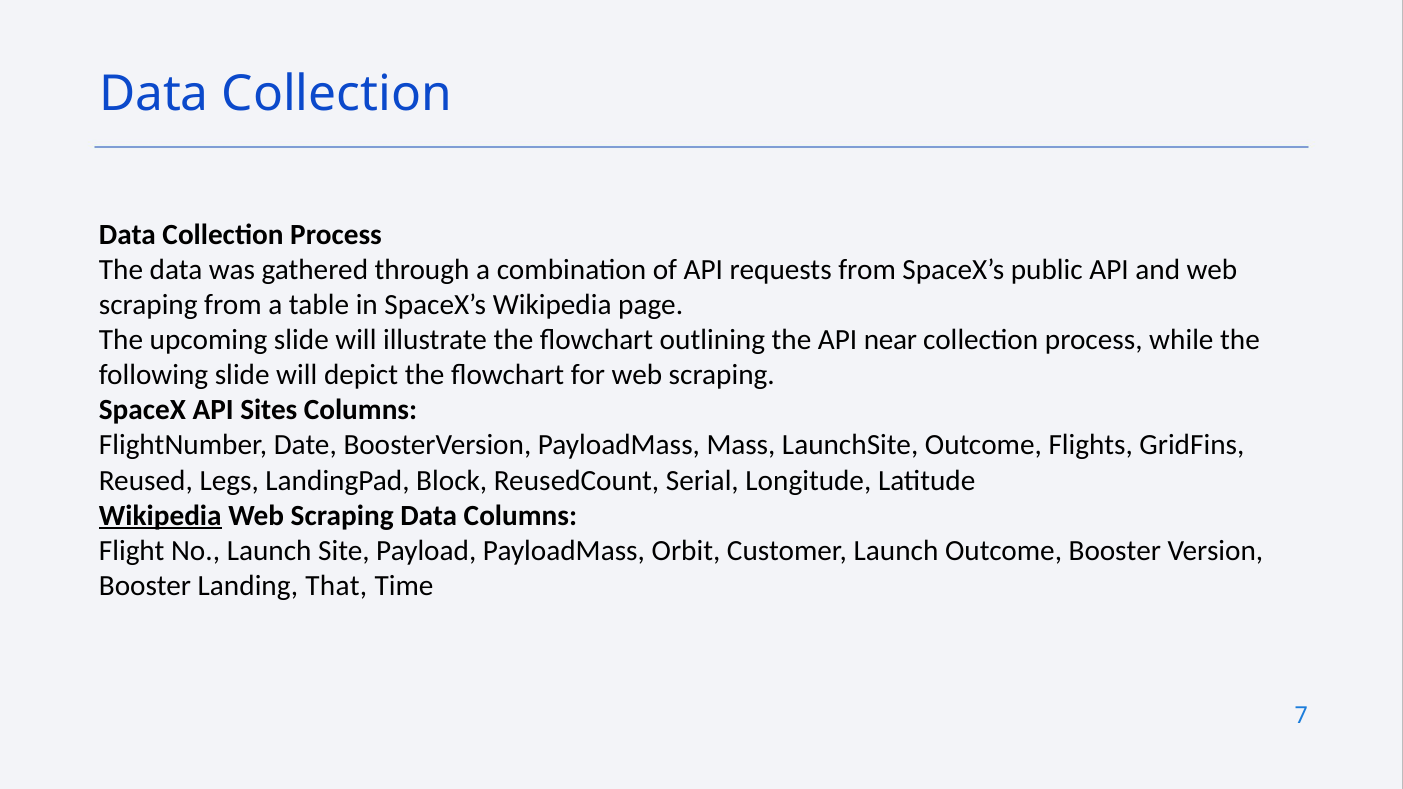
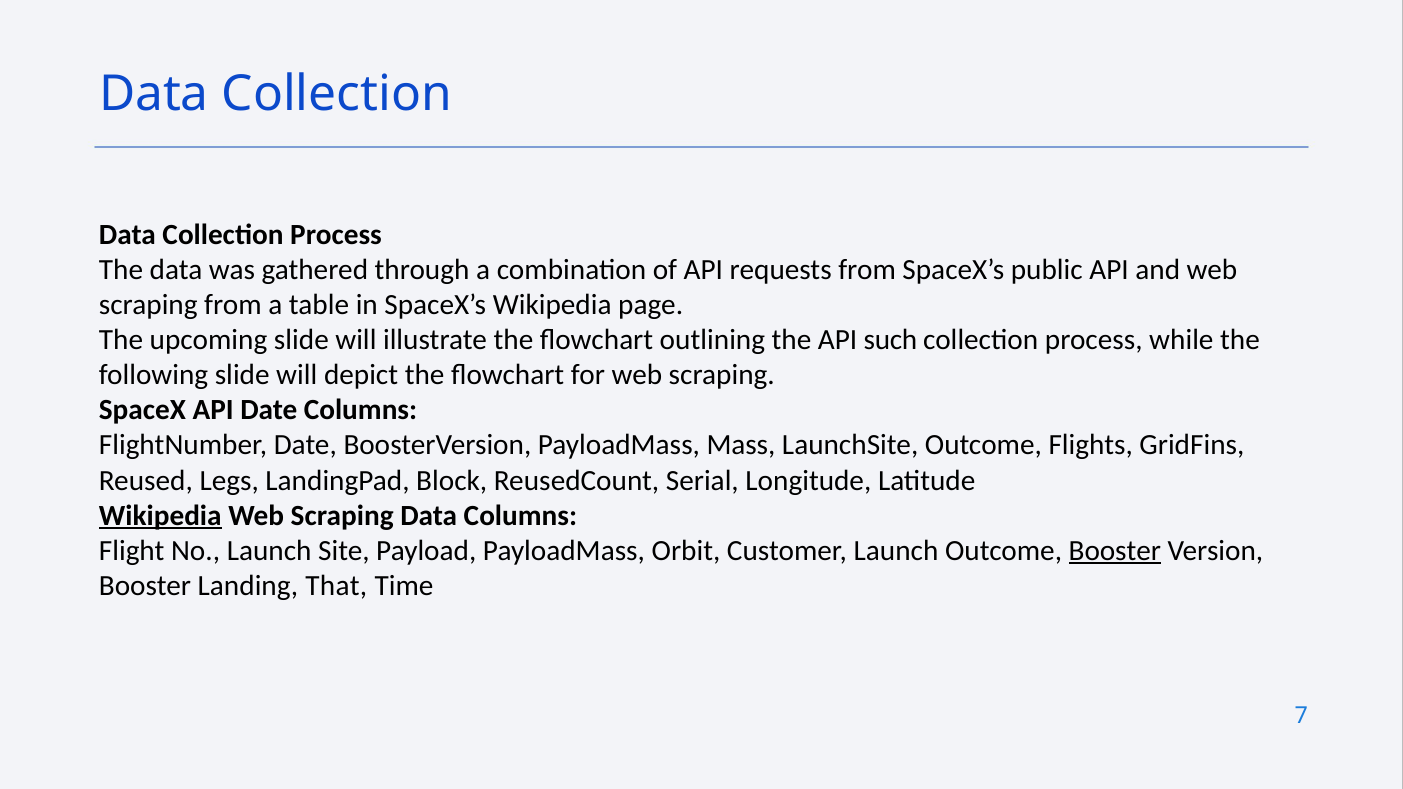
near: near -> such
API Sites: Sites -> Date
Booster at (1115, 551) underline: none -> present
